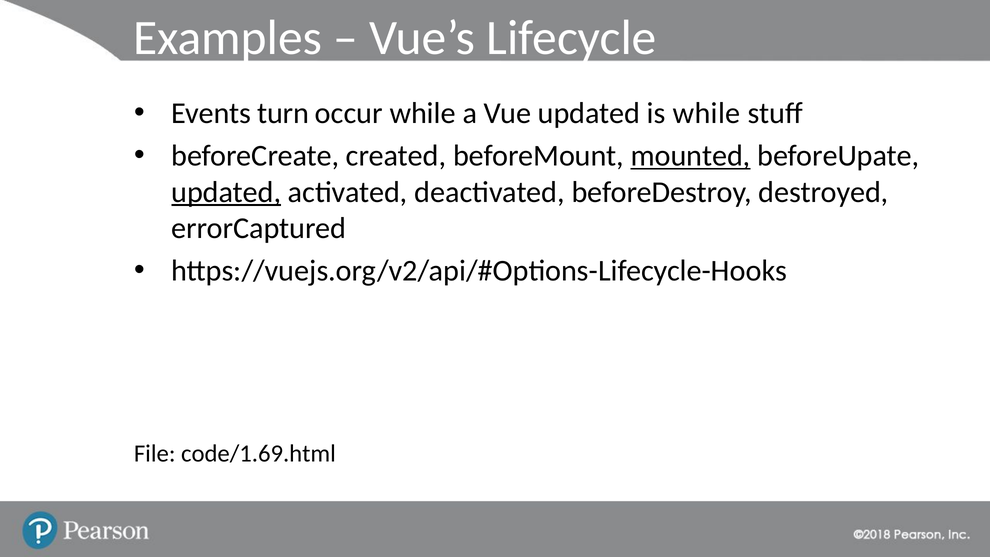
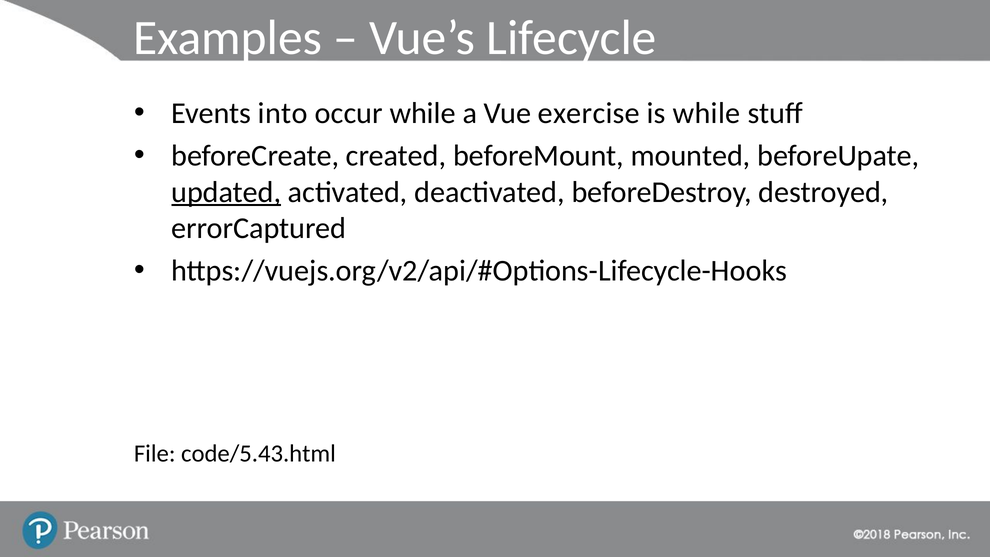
turn: turn -> into
Vue updated: updated -> exercise
mounted underline: present -> none
code/1.69.html: code/1.69.html -> code/5.43.html
